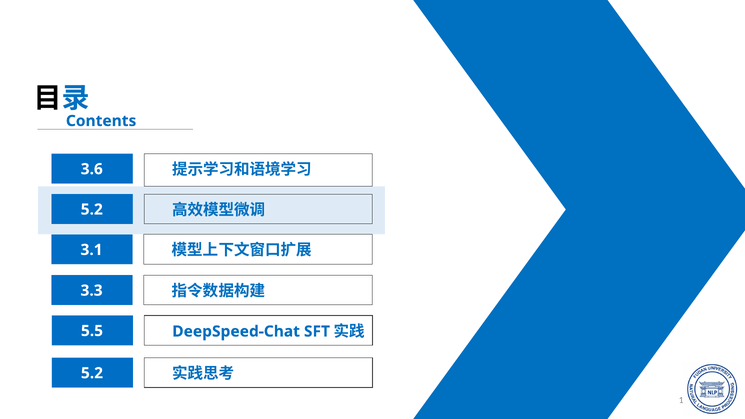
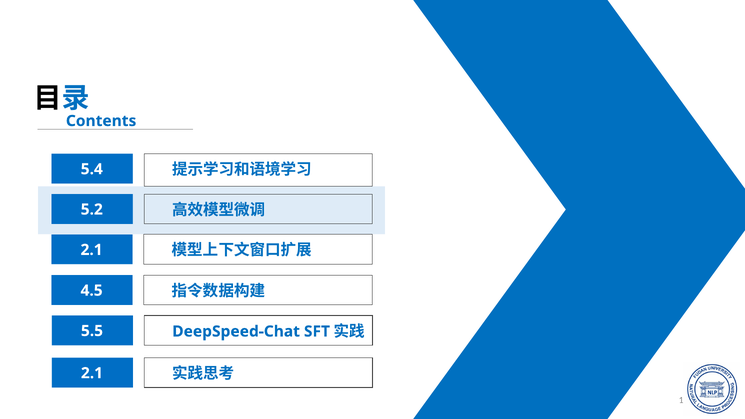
3.6: 3.6 -> 5.4
3.1 at (92, 250): 3.1 -> 2.1
3.3: 3.3 -> 4.5
5.2 at (92, 373): 5.2 -> 2.1
